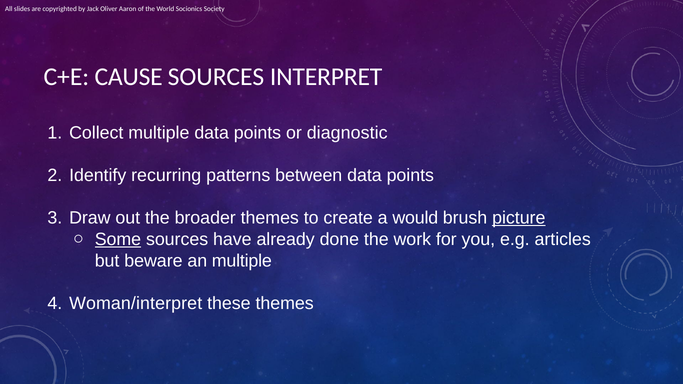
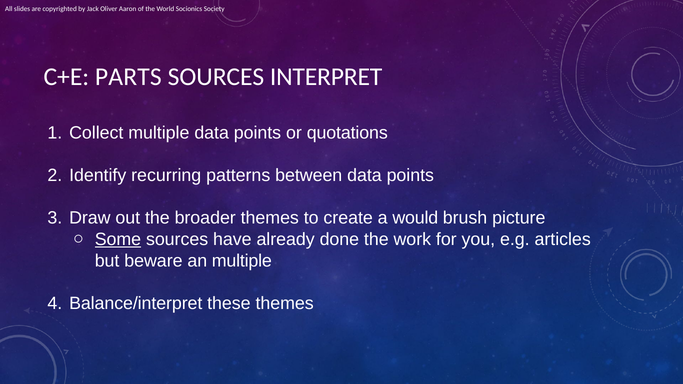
CAUSE: CAUSE -> PARTS
diagnostic: diagnostic -> quotations
picture underline: present -> none
Woman/interpret: Woman/interpret -> Balance/interpret
